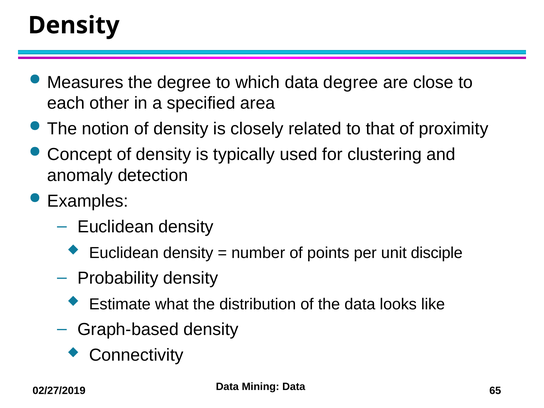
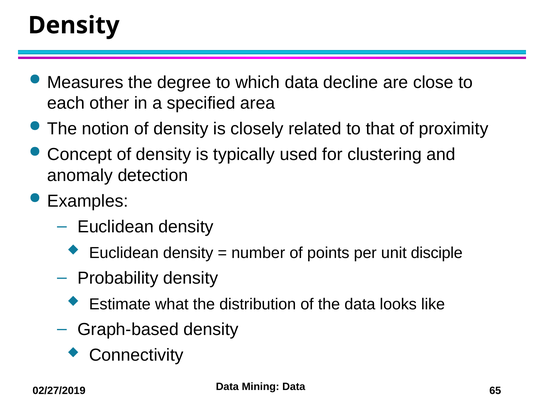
data degree: degree -> decline
